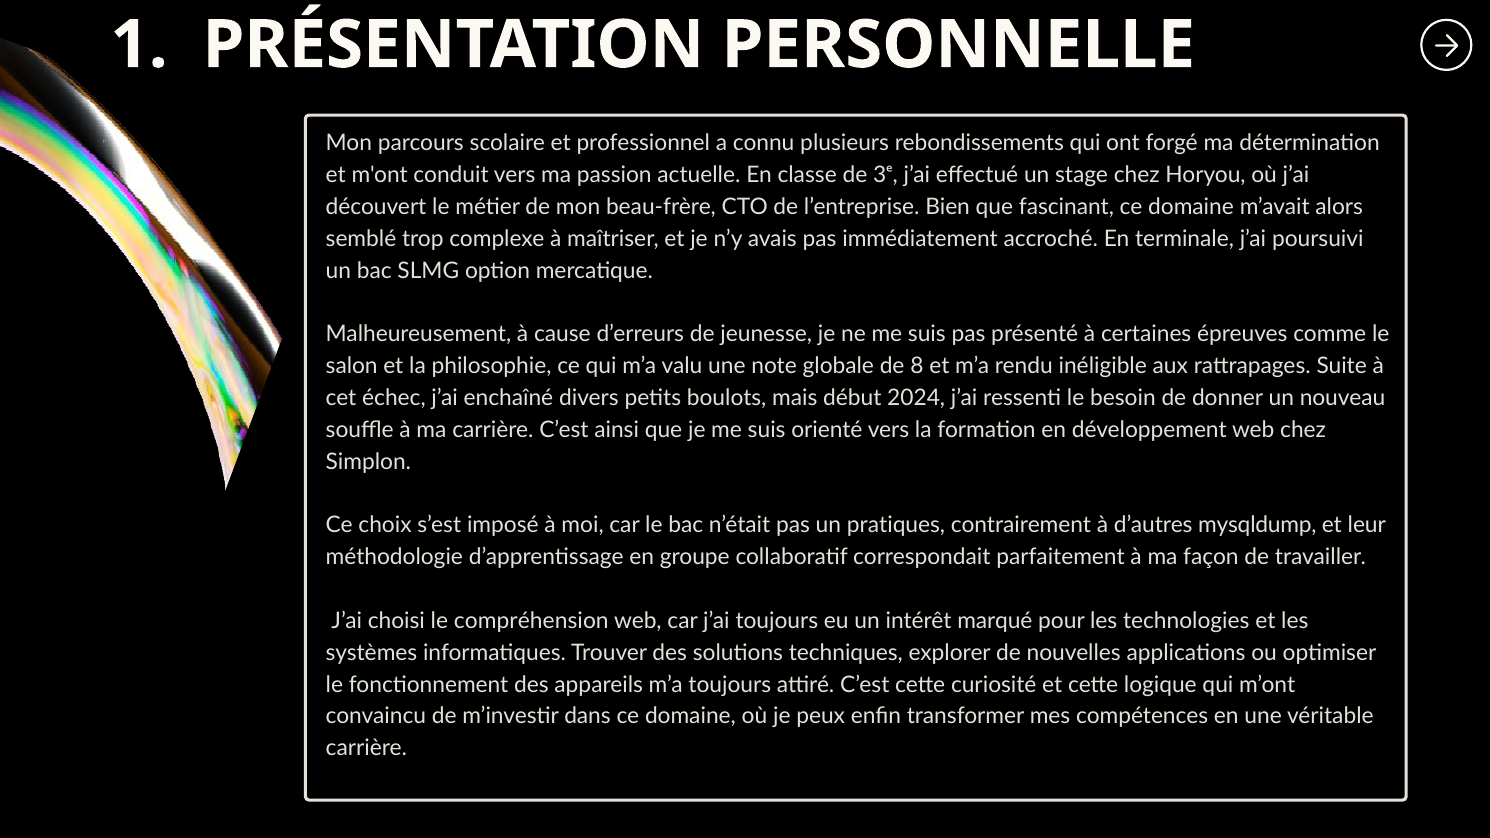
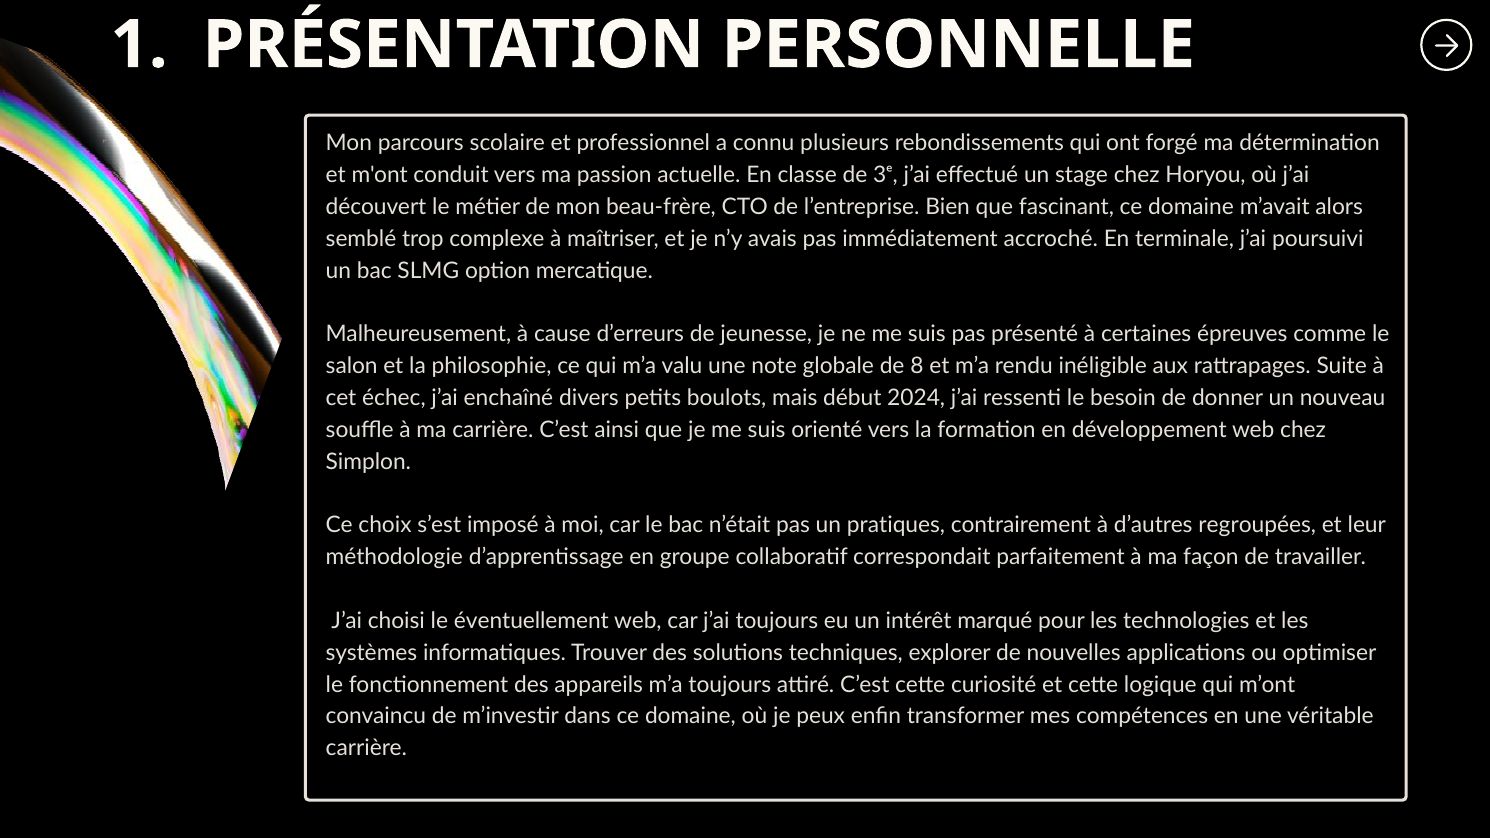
mysqldump: mysqldump -> regroupées
compréhension: compréhension -> éventuellement
